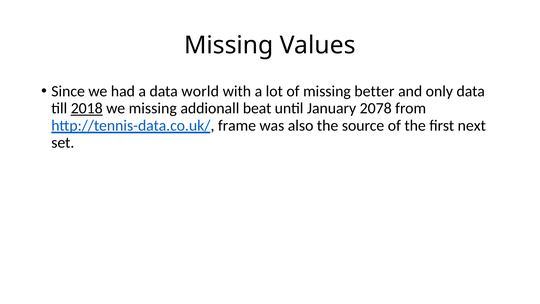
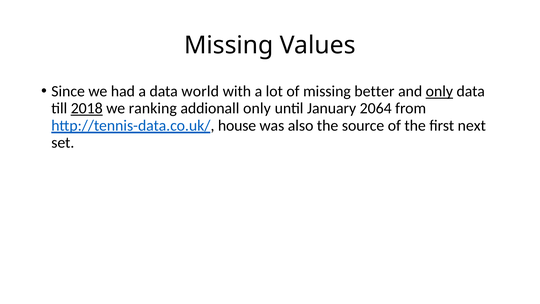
only at (439, 91) underline: none -> present
we missing: missing -> ranking
addionall beat: beat -> only
2078: 2078 -> 2064
frame: frame -> house
